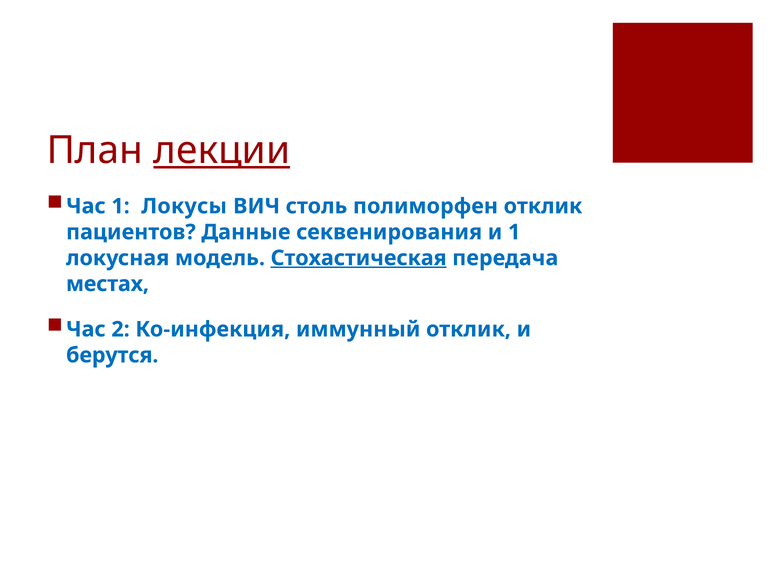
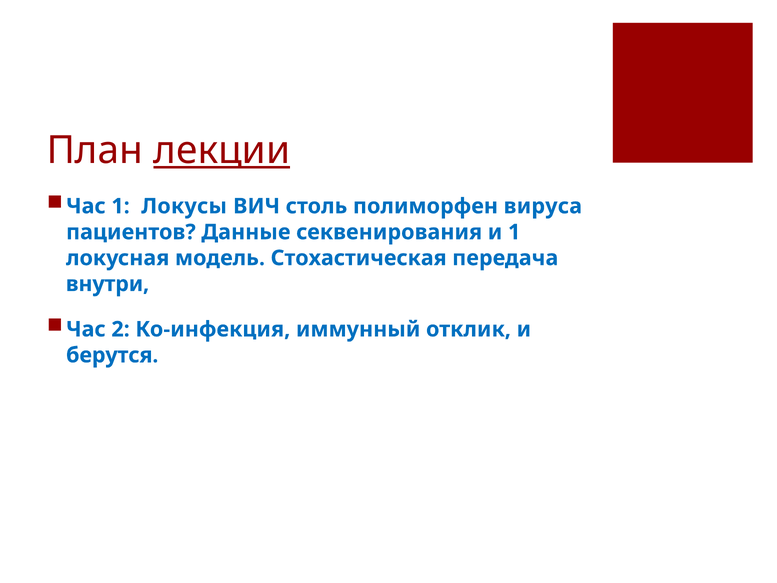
полиморфен отклик: отклик -> вируса
Стохастическая underline: present -> none
местах: местах -> внутри
